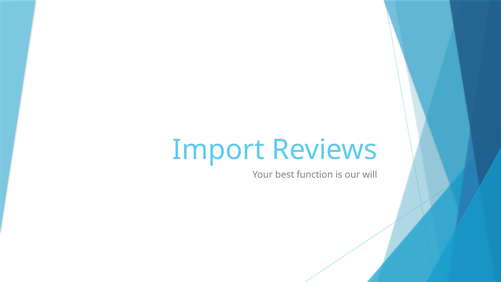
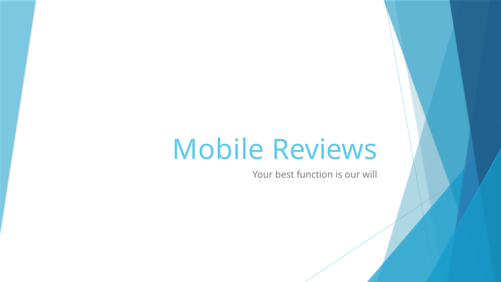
Import: Import -> Mobile
